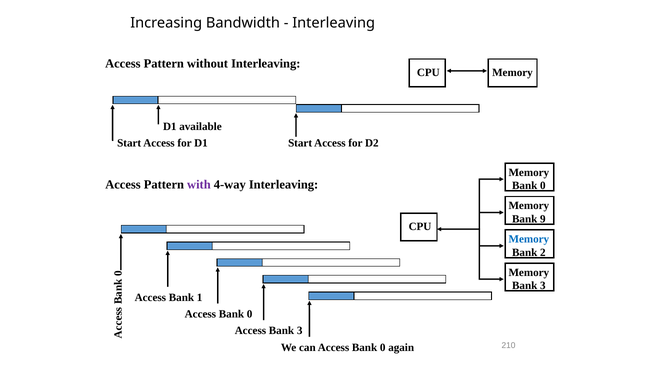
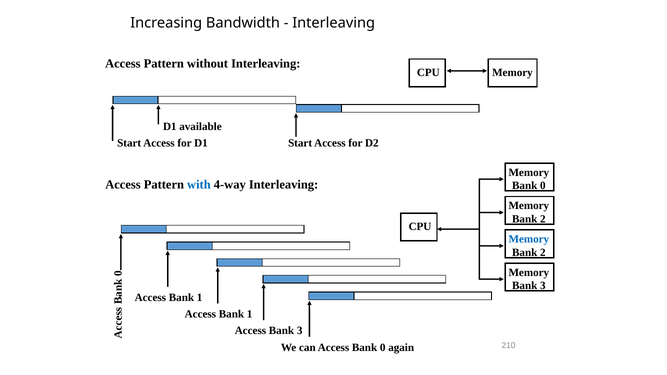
with colour: purple -> blue
9 at (543, 219): 9 -> 2
0 at (250, 314): 0 -> 1
